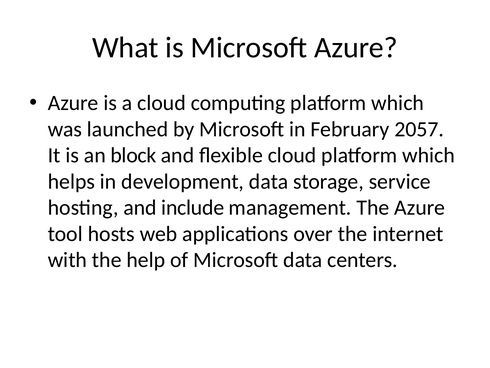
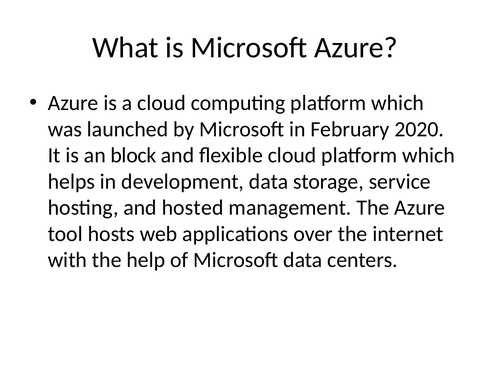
2057: 2057 -> 2020
include: include -> hosted
